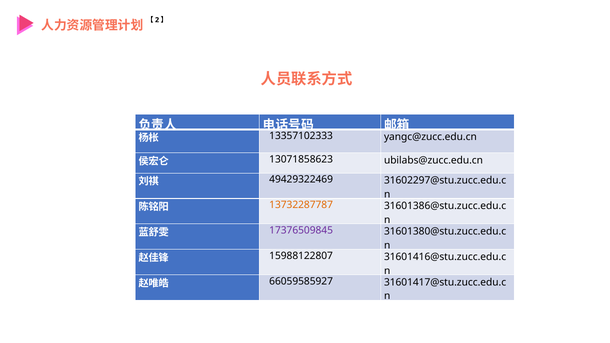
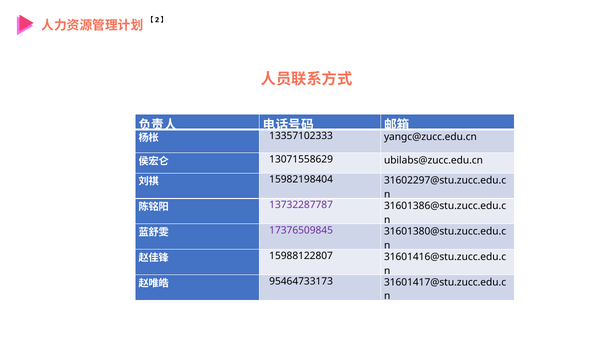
13071858623: 13071858623 -> 13071558629
49429322469: 49429322469 -> 15982198404
13732287787 colour: orange -> purple
66059585927: 66059585927 -> 95464733173
